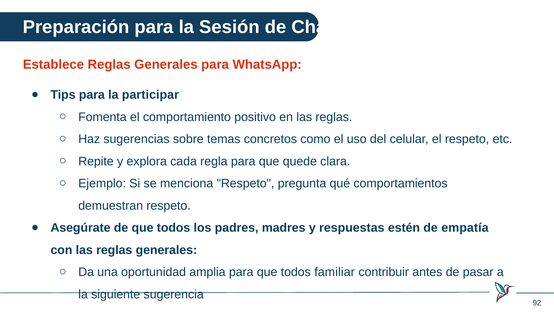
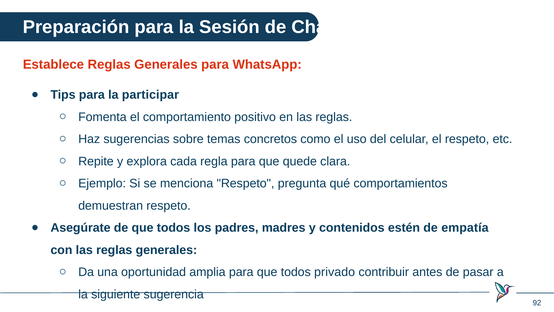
respuestas: respuestas -> contenidos
familiar: familiar -> privado
